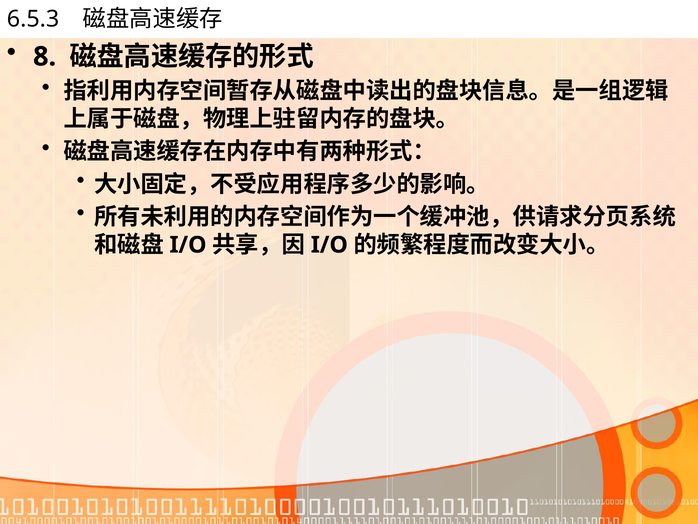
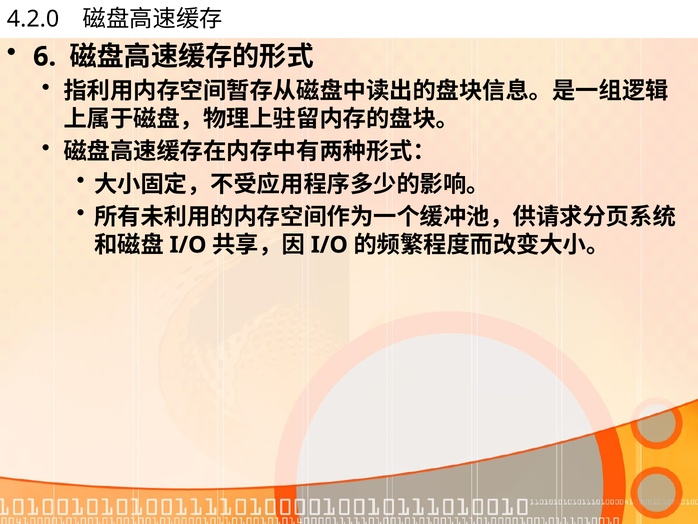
6.5.3: 6.5.3 -> 4.2.0
8: 8 -> 6
